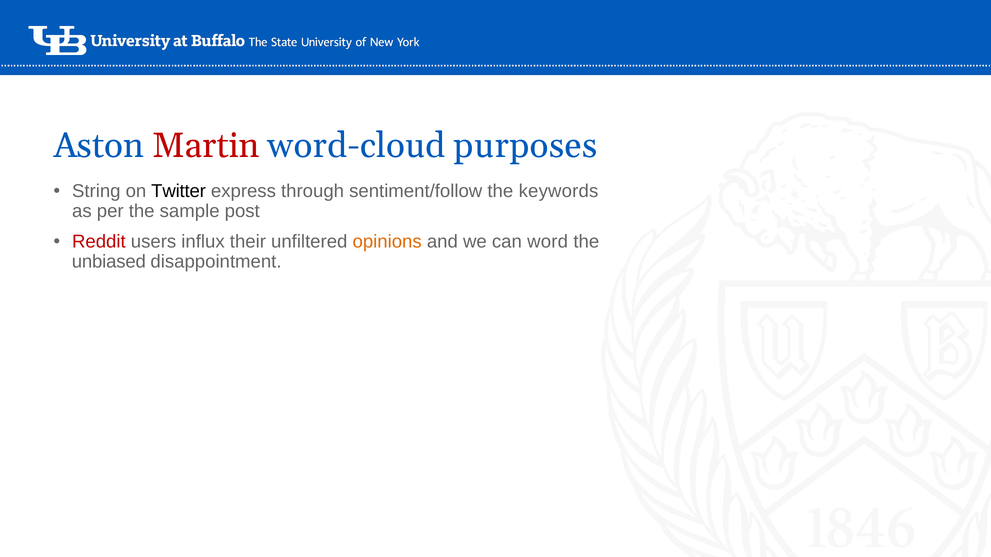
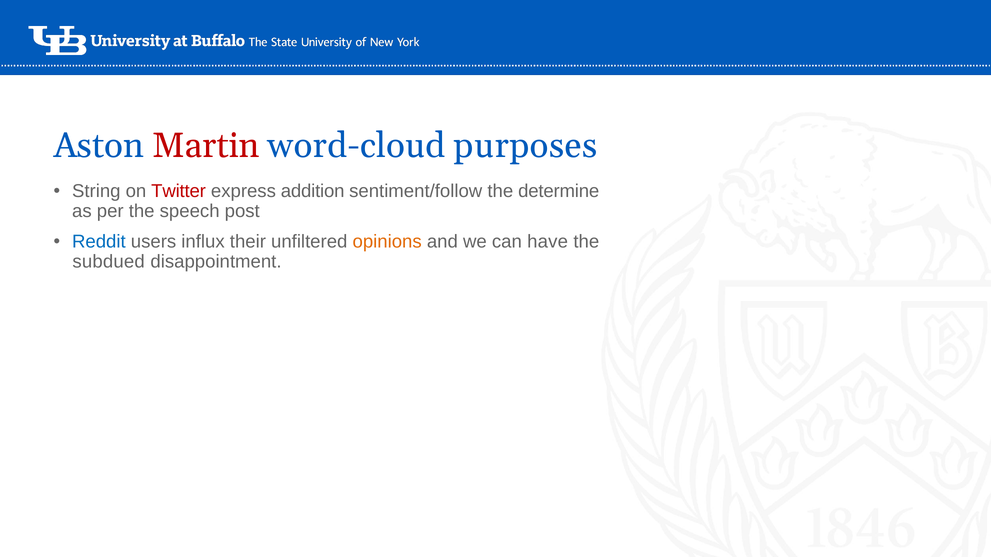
Twitter colour: black -> red
through: through -> addition
keywords: keywords -> determine
sample: sample -> speech
Reddit colour: red -> blue
word: word -> have
unbiased: unbiased -> subdued
